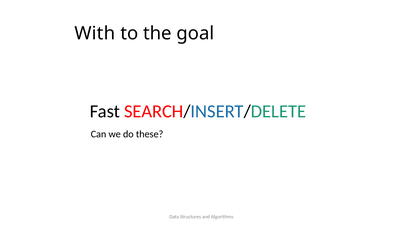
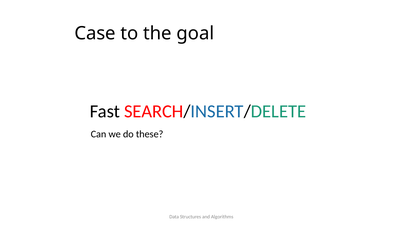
With: With -> Case
